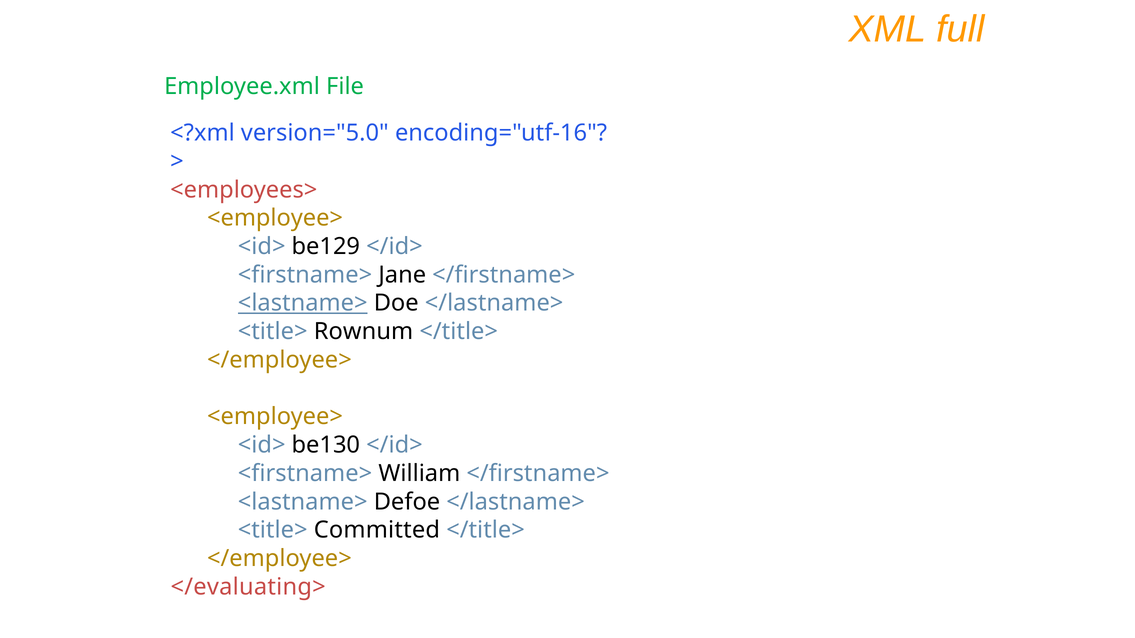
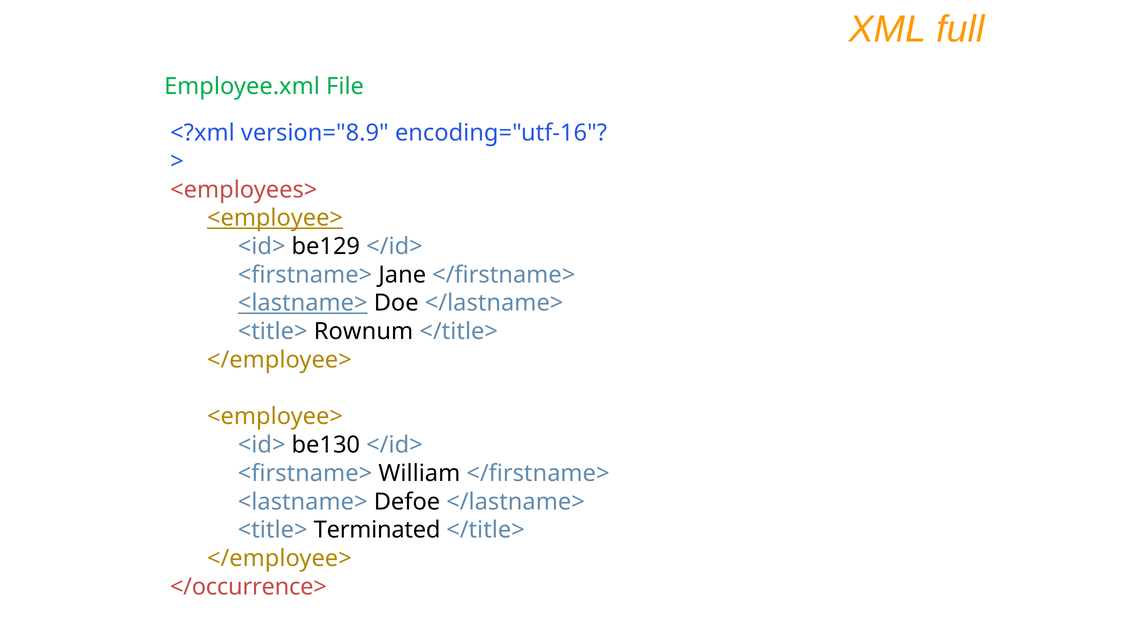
version="5.0: version="5.0 -> version="8.9
<employee> at (275, 218) underline: none -> present
Committed: Committed -> Terminated
</evaluating>: </evaluating> -> </occurrence>
